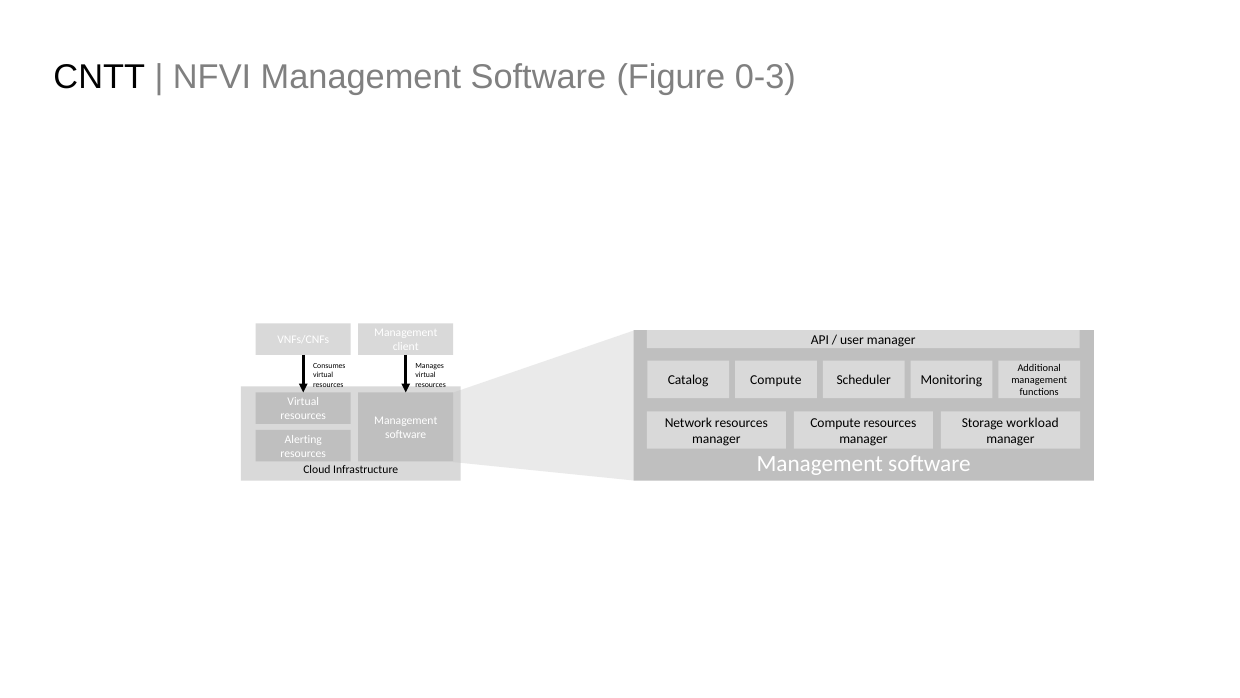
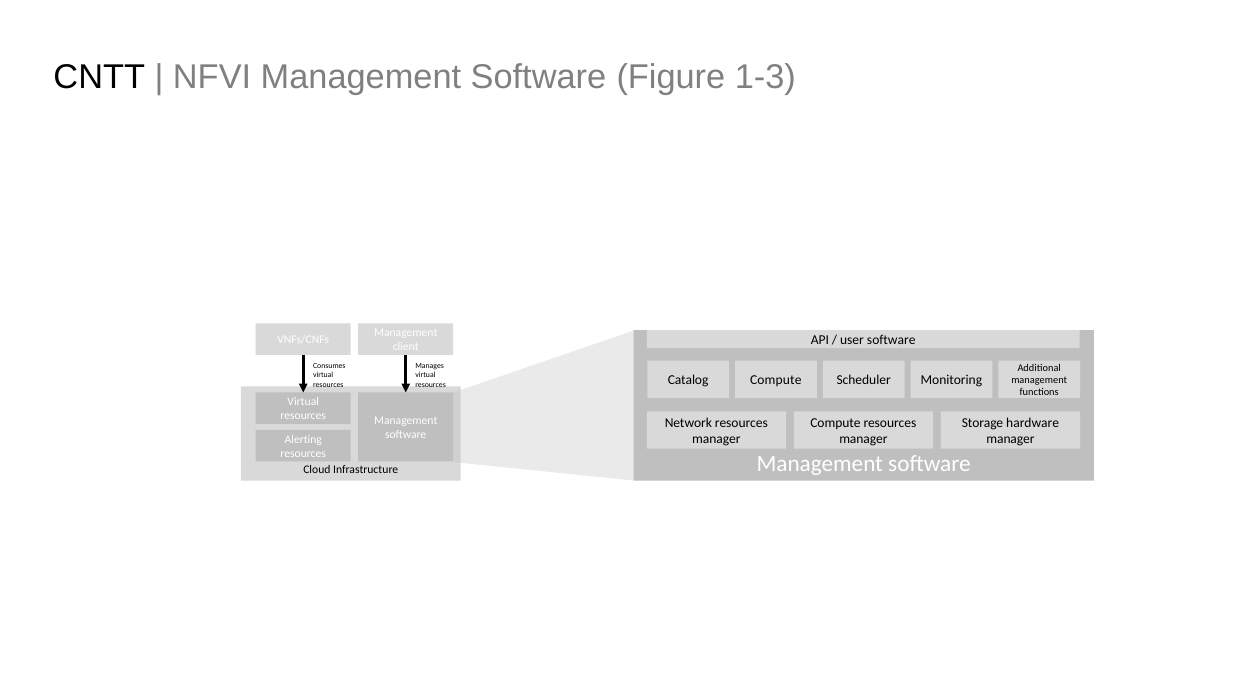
0-3: 0-3 -> 1-3
user manager: manager -> software
workload: workload -> hardware
